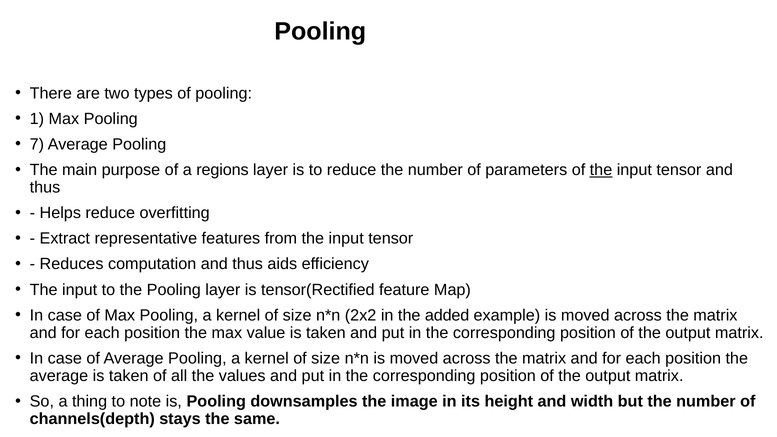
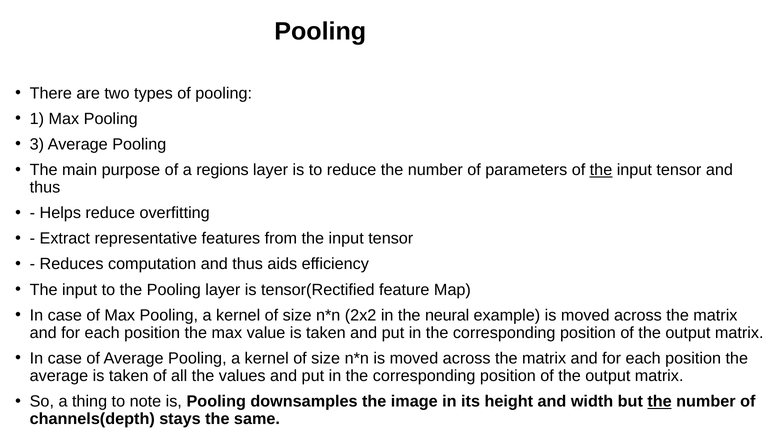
7: 7 -> 3
added: added -> neural
the at (660, 401) underline: none -> present
